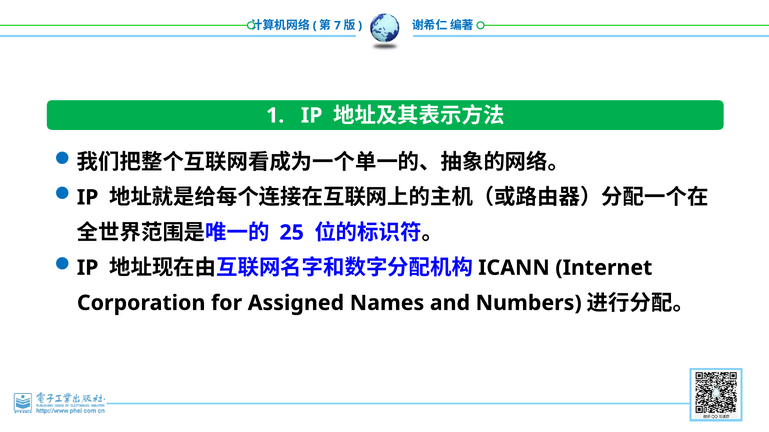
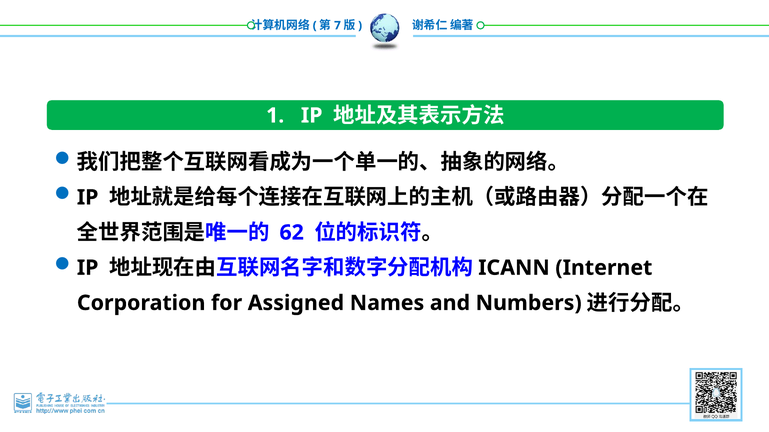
25: 25 -> 62
